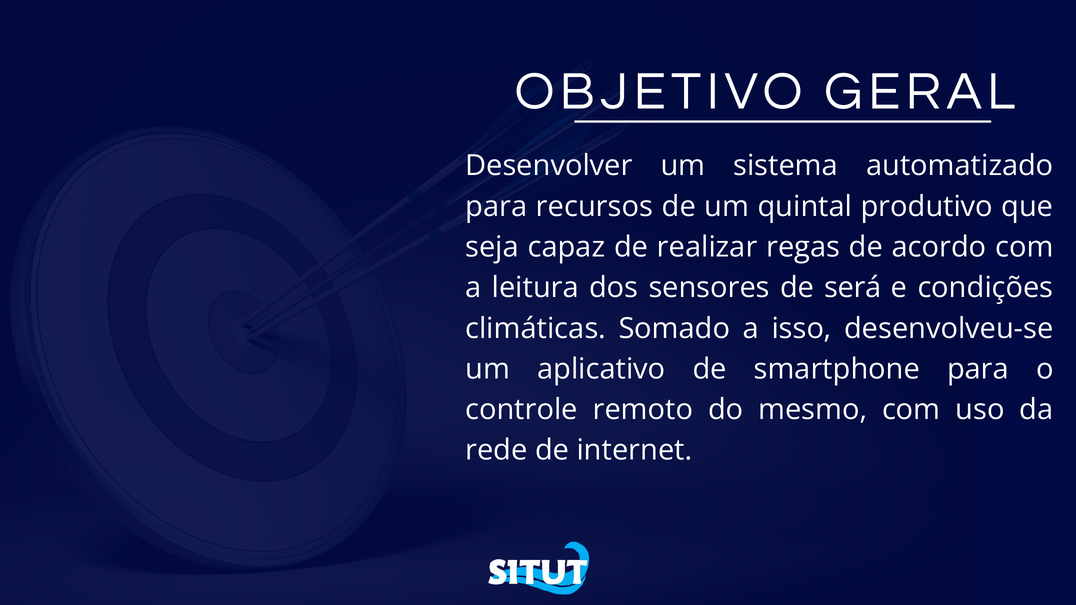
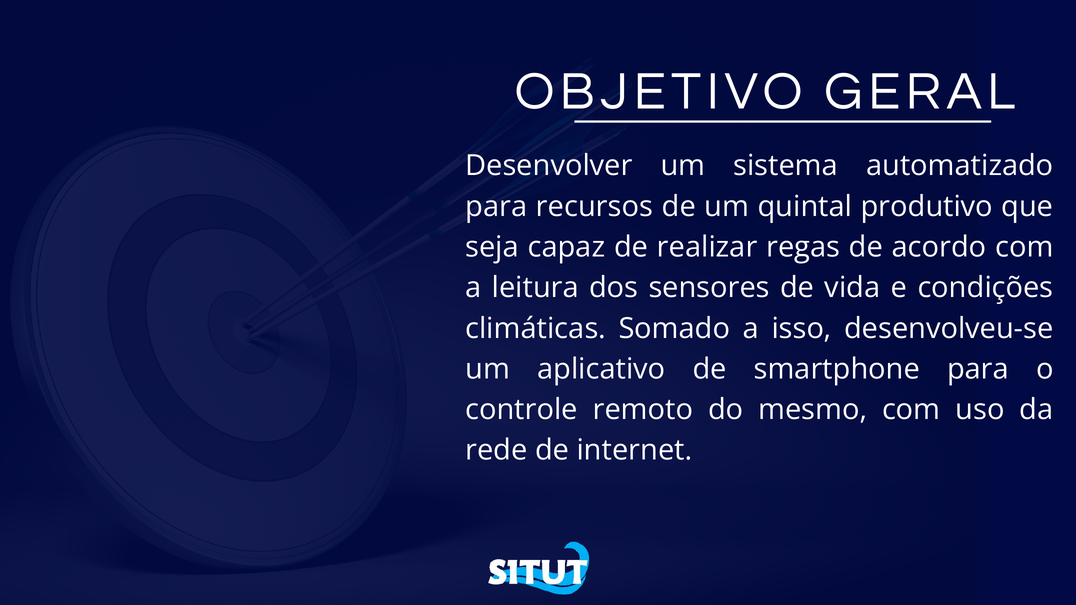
será: será -> vida
